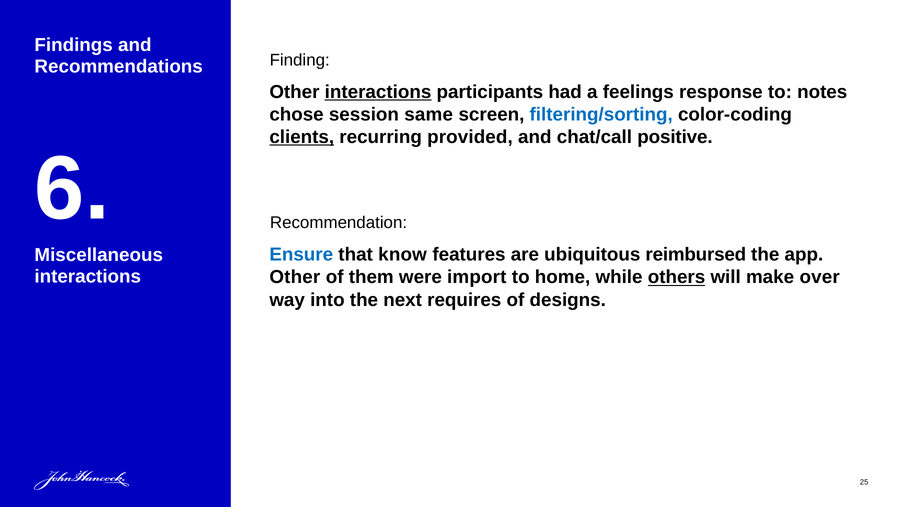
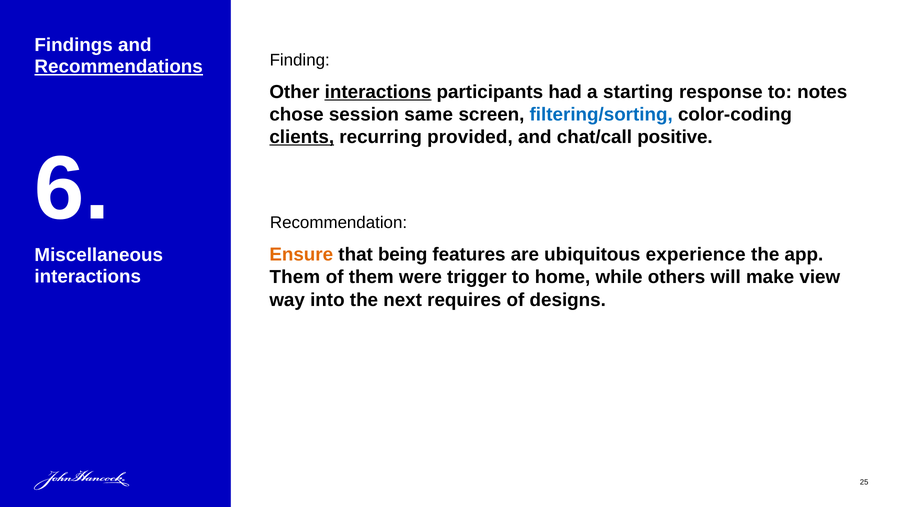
Recommendations underline: none -> present
feelings: feelings -> starting
Ensure colour: blue -> orange
know: know -> being
reimbursed: reimbursed -> experience
Other at (295, 278): Other -> Them
import: import -> trigger
others underline: present -> none
over: over -> view
